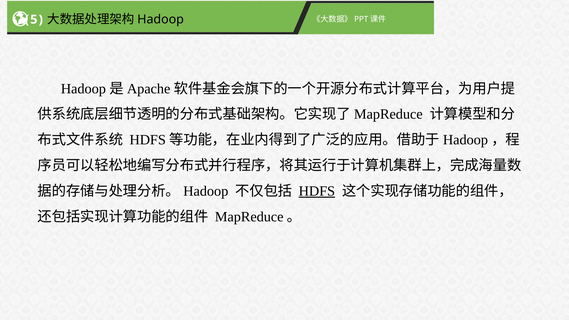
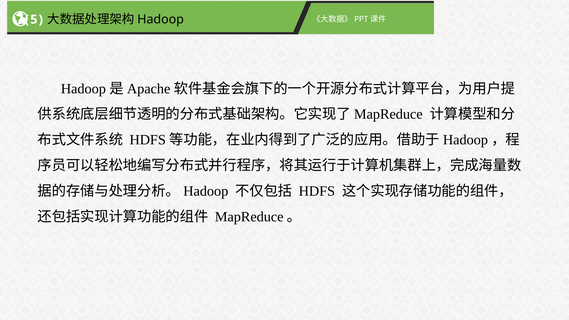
HDFS underline: present -> none
